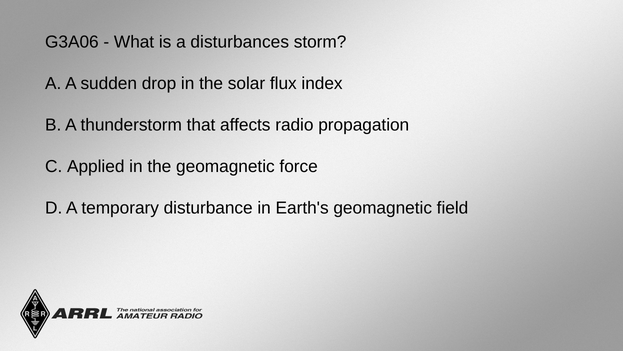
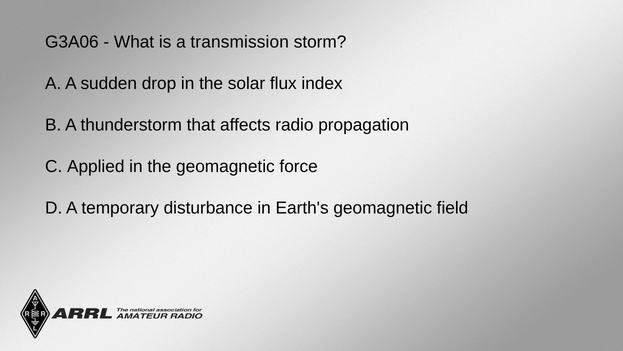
disturbances: disturbances -> transmission
